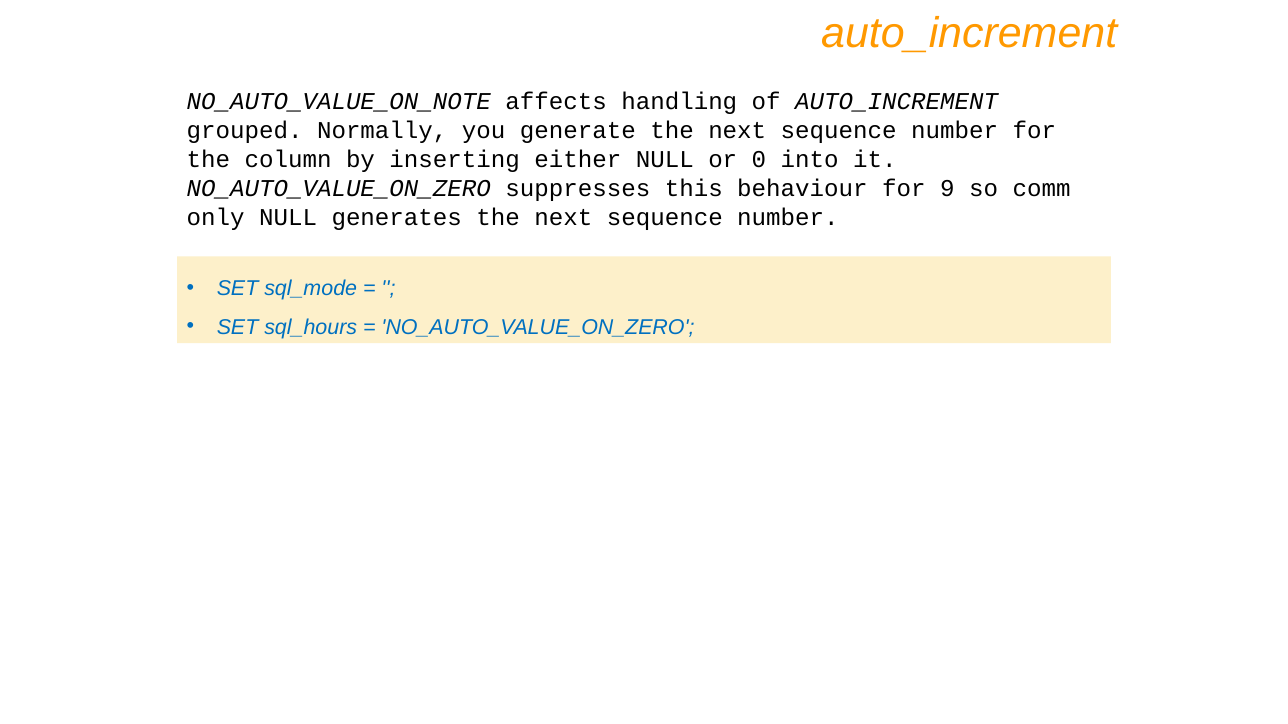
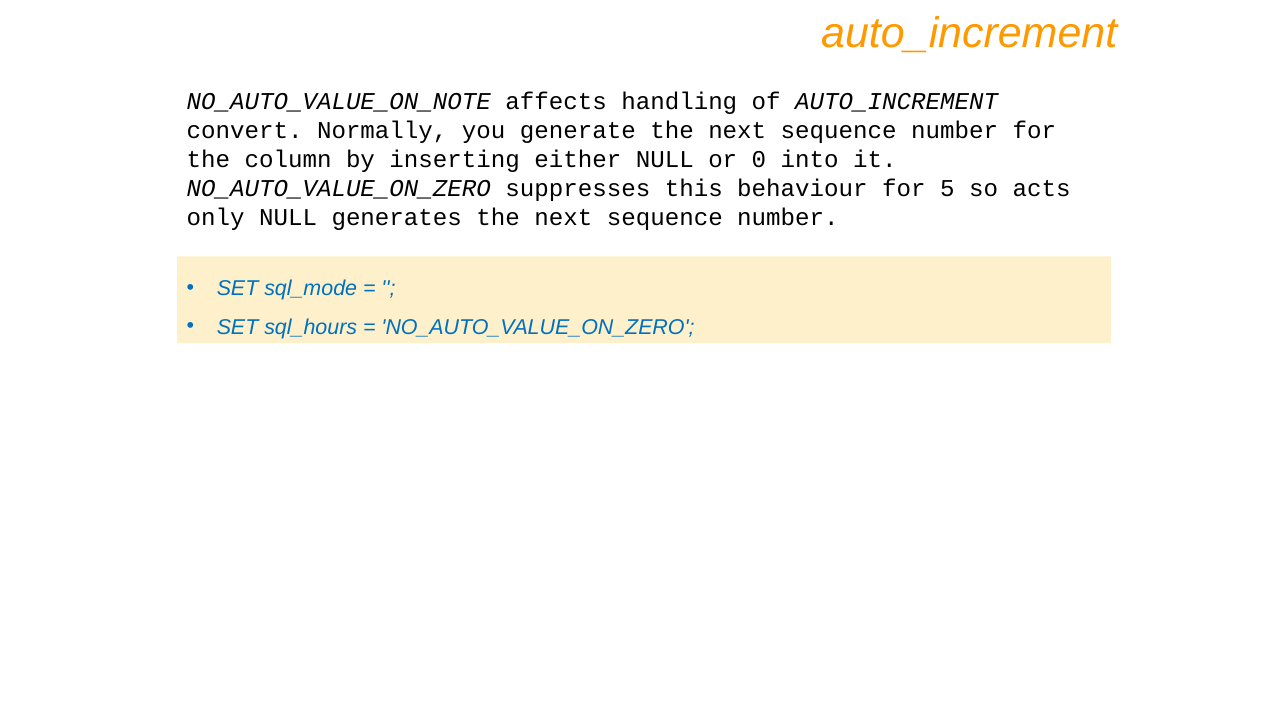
grouped: grouped -> convert
9: 9 -> 5
comm: comm -> acts
